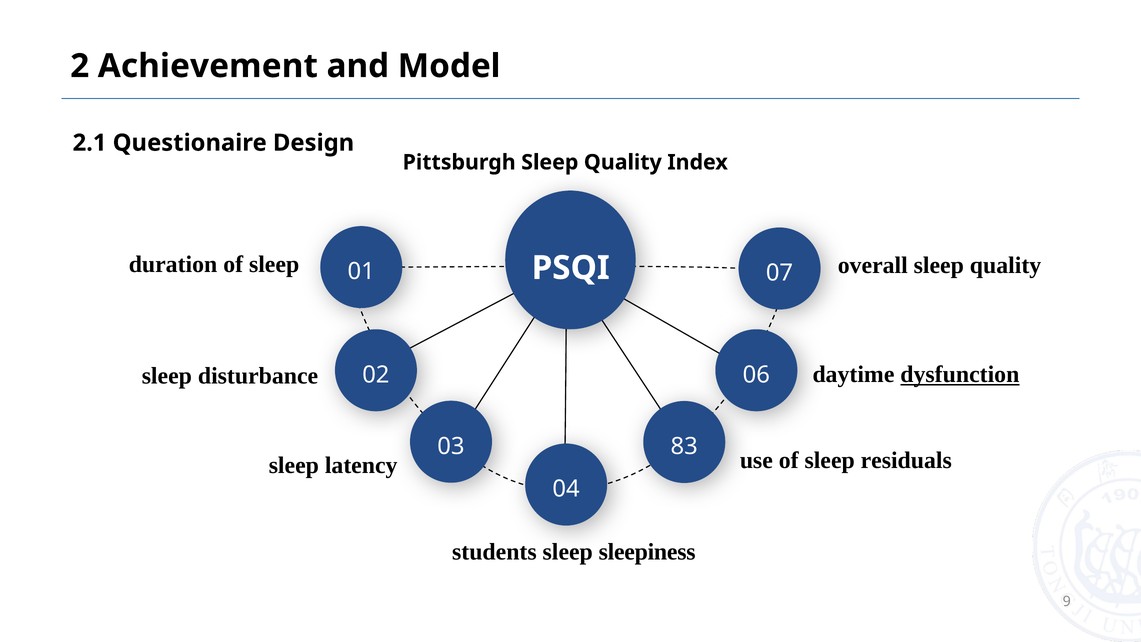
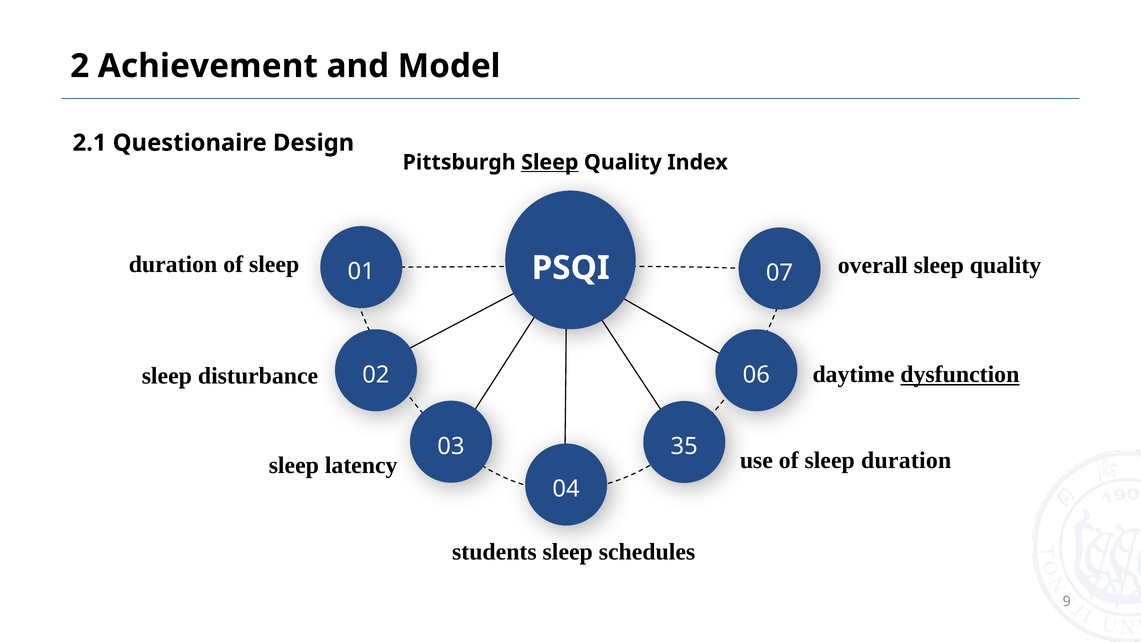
Sleep at (550, 162) underline: none -> present
83: 83 -> 35
sleep residuals: residuals -> duration
sleepiness: sleepiness -> schedules
